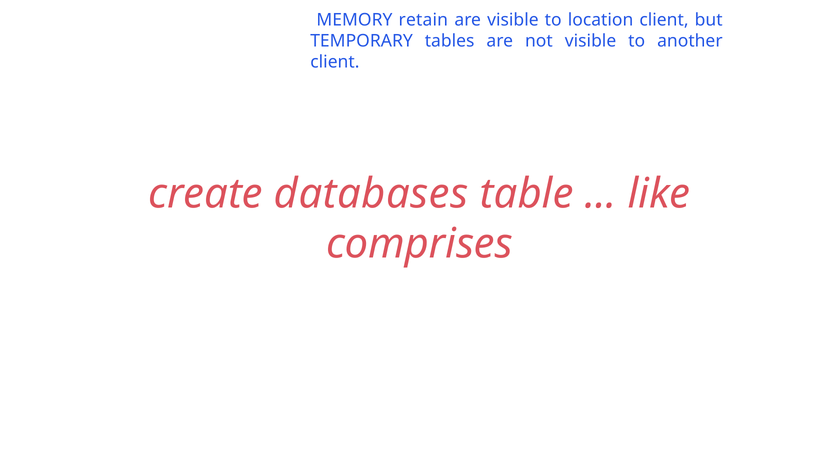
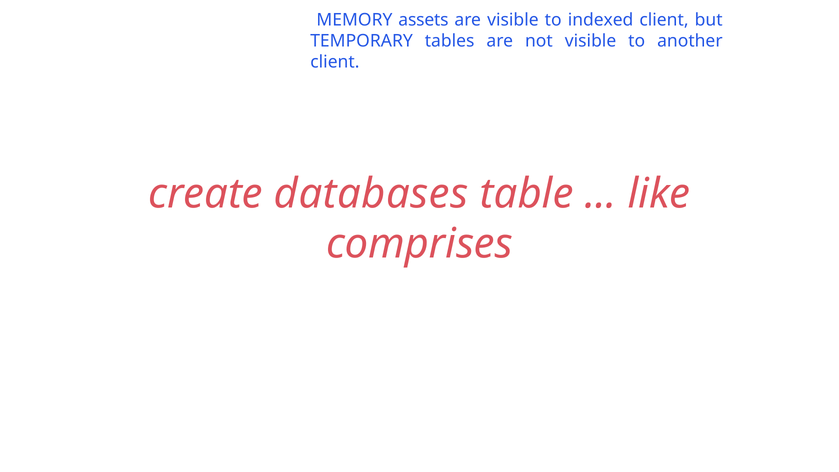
retain: retain -> assets
location: location -> indexed
